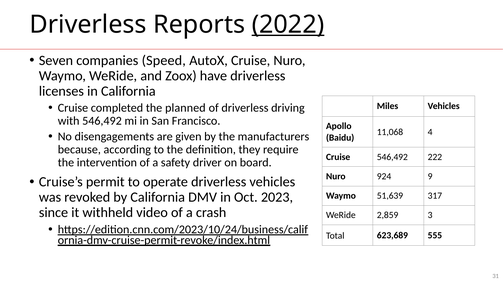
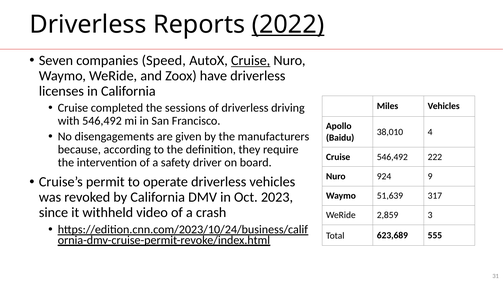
Cruise at (251, 61) underline: none -> present
planned: planned -> sessions
11,068: 11,068 -> 38,010
